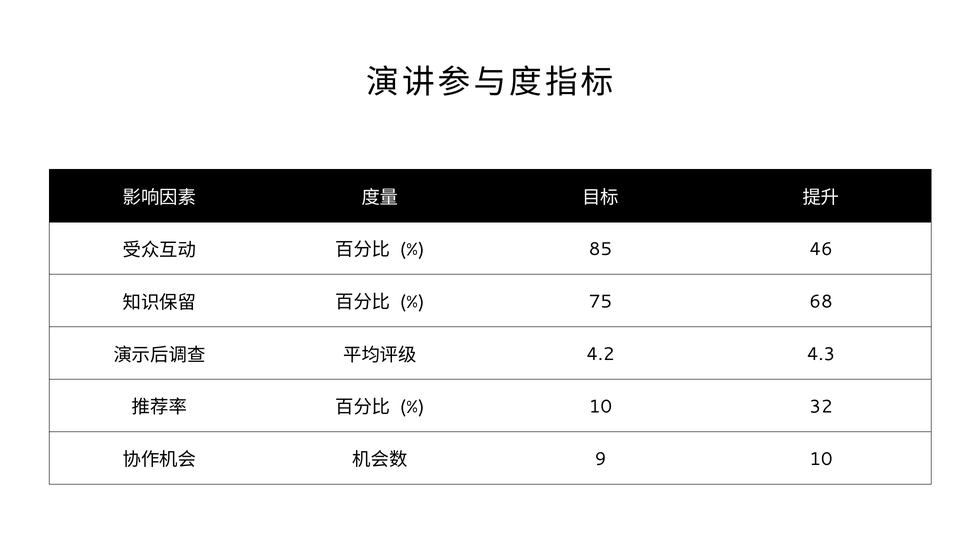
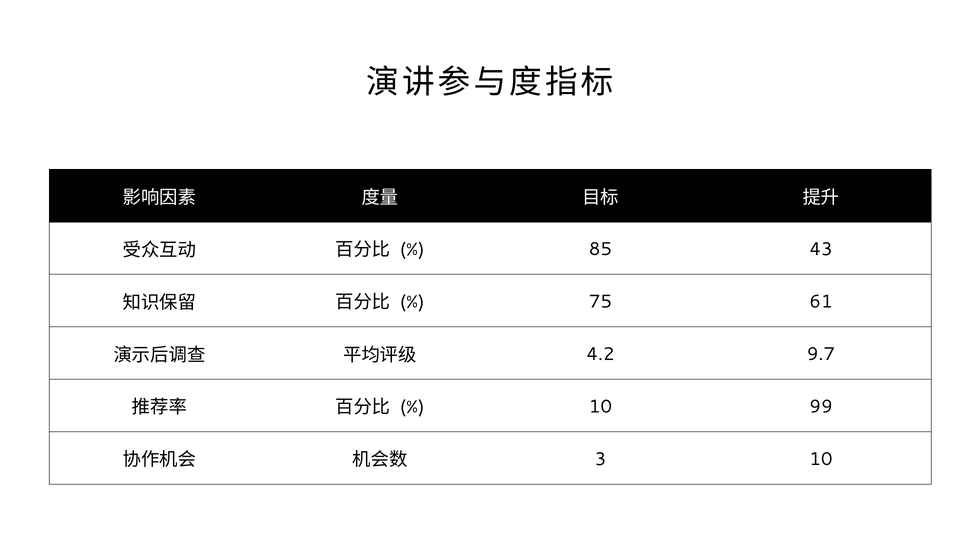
46: 46 -> 43
68: 68 -> 61
4.3: 4.3 -> 9.7
32: 32 -> 99
9: 9 -> 3
